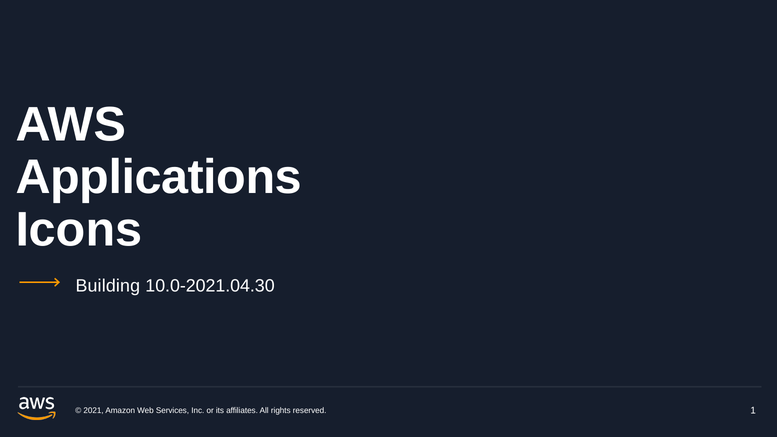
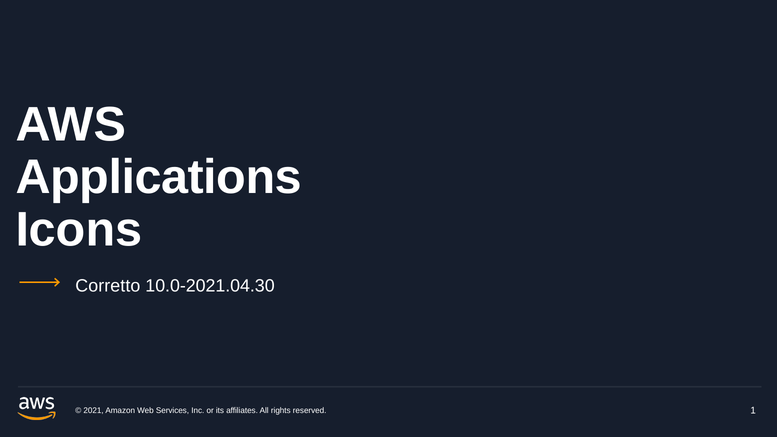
Building: Building -> Corretto
